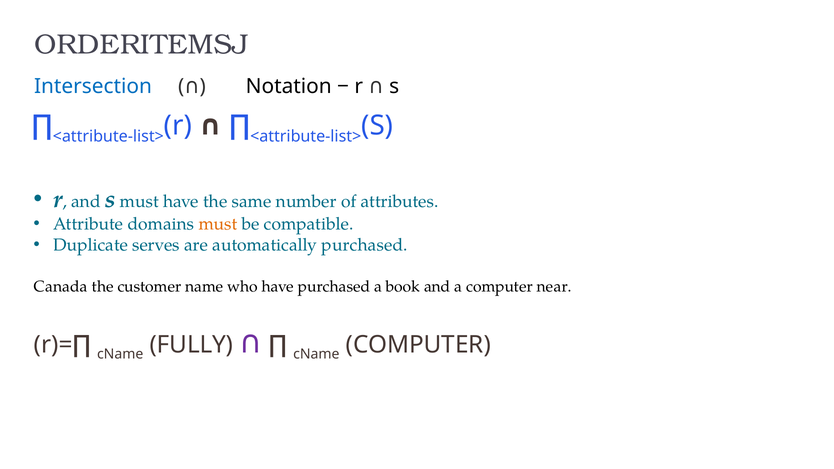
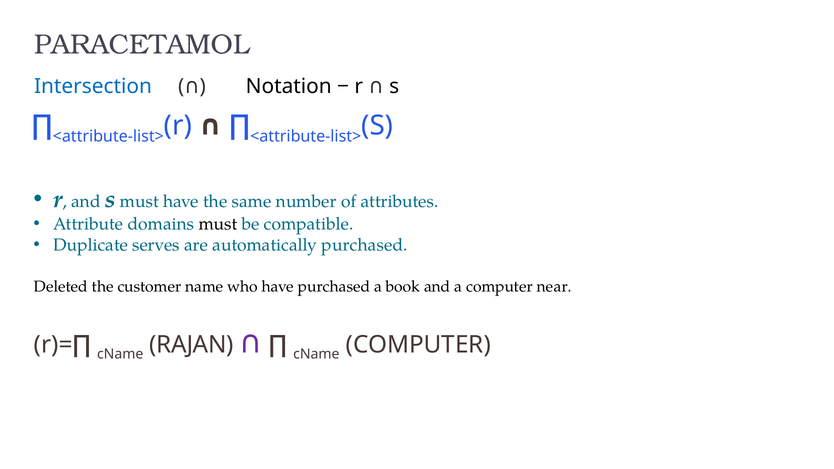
ORDERITEMSJ: ORDERITEMSJ -> PARACETAMOL
must at (218, 224) colour: orange -> black
Canada: Canada -> Deleted
FULLY: FULLY -> RAJAN
